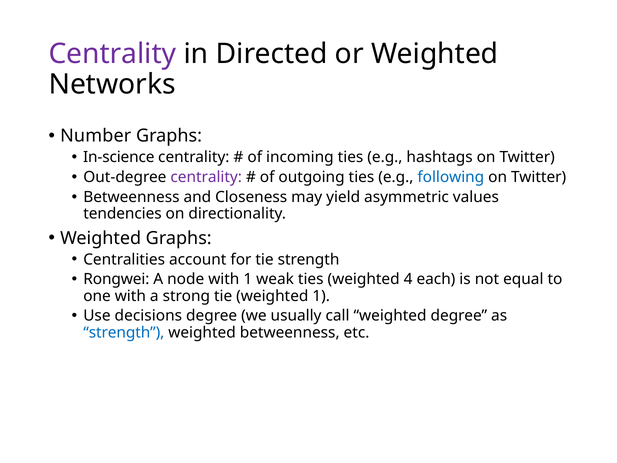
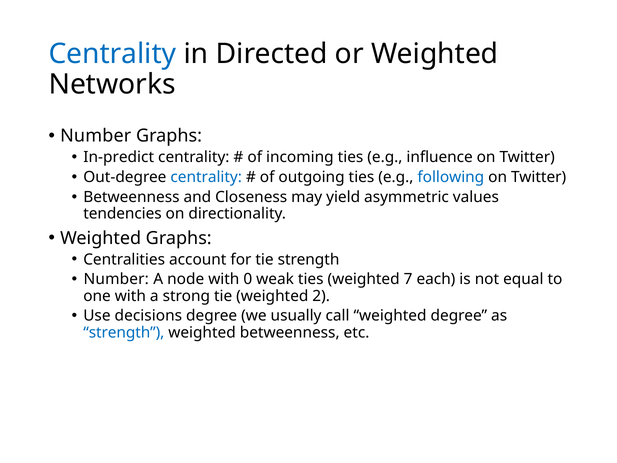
Centrality at (112, 54) colour: purple -> blue
In-science: In-science -> In-predict
hashtags: hashtags -> influence
centrality at (206, 177) colour: purple -> blue
Rongwei at (116, 279): Rongwei -> Number
with 1: 1 -> 0
4: 4 -> 7
weighted 1: 1 -> 2
